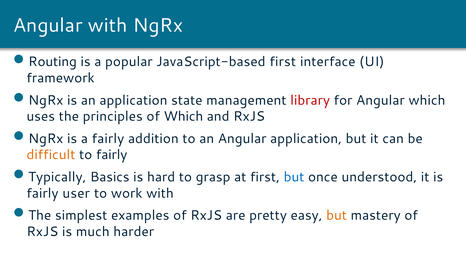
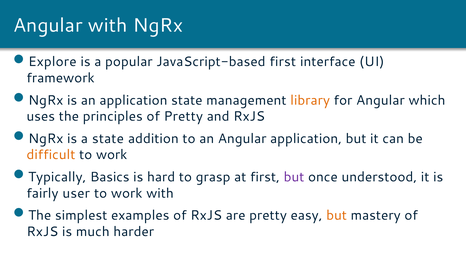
Routing: Routing -> Explore
library colour: red -> orange
of Which: Which -> Pretty
a fairly: fairly -> state
fairly at (112, 155): fairly -> work
but at (294, 177) colour: blue -> purple
